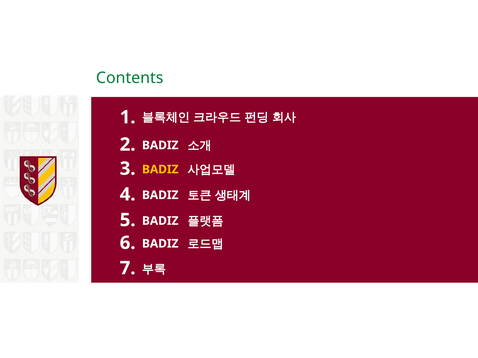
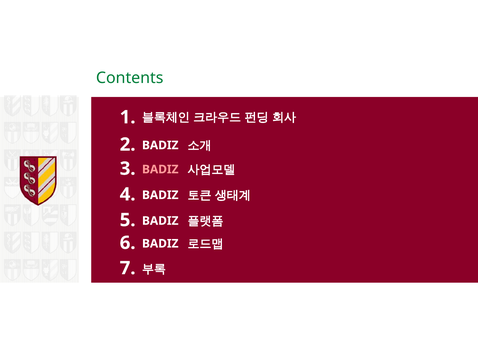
BADIZ at (160, 170) colour: yellow -> pink
